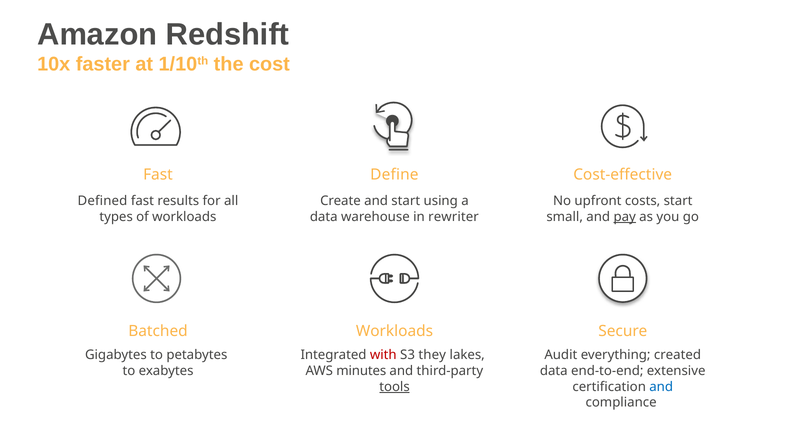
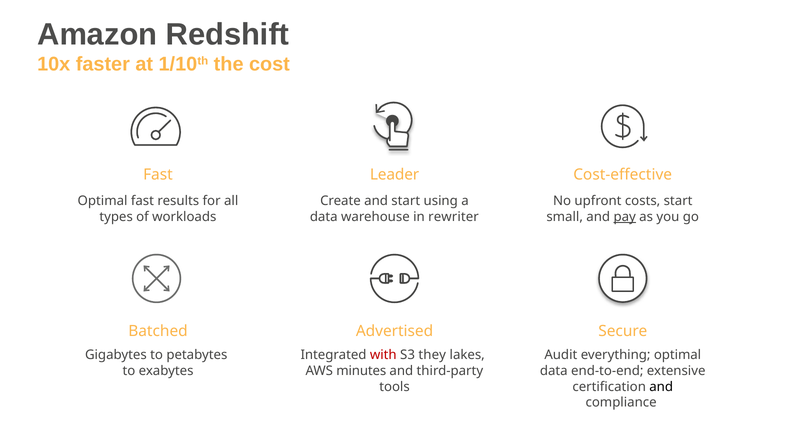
Define: Define -> Leader
Defined at (102, 201): Defined -> Optimal
Workloads at (395, 331): Workloads -> Advertised
everything created: created -> optimal
tools underline: present -> none
and at (661, 387) colour: blue -> black
